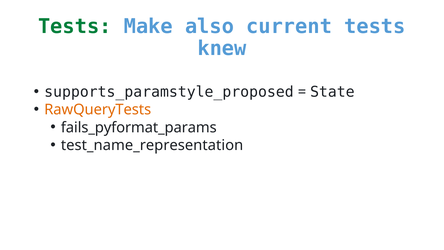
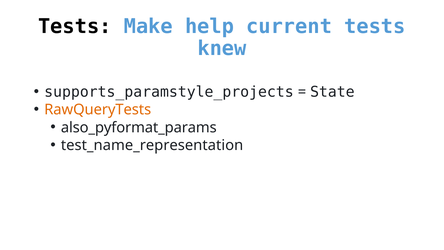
Tests at (75, 26) colour: green -> black
also: also -> help
supports_paramstyle_proposed: supports_paramstyle_proposed -> supports_paramstyle_projects
fails_pyformat_params: fails_pyformat_params -> also_pyformat_params
